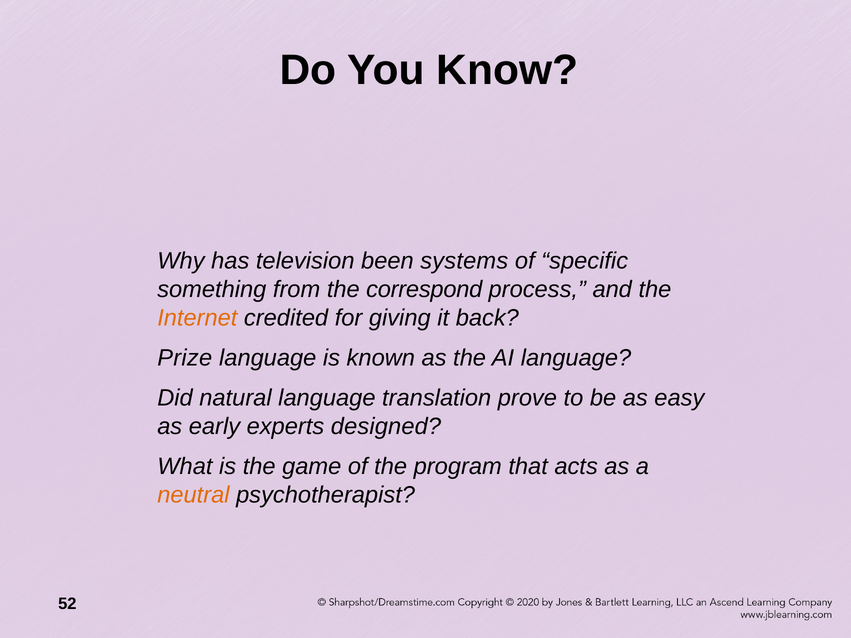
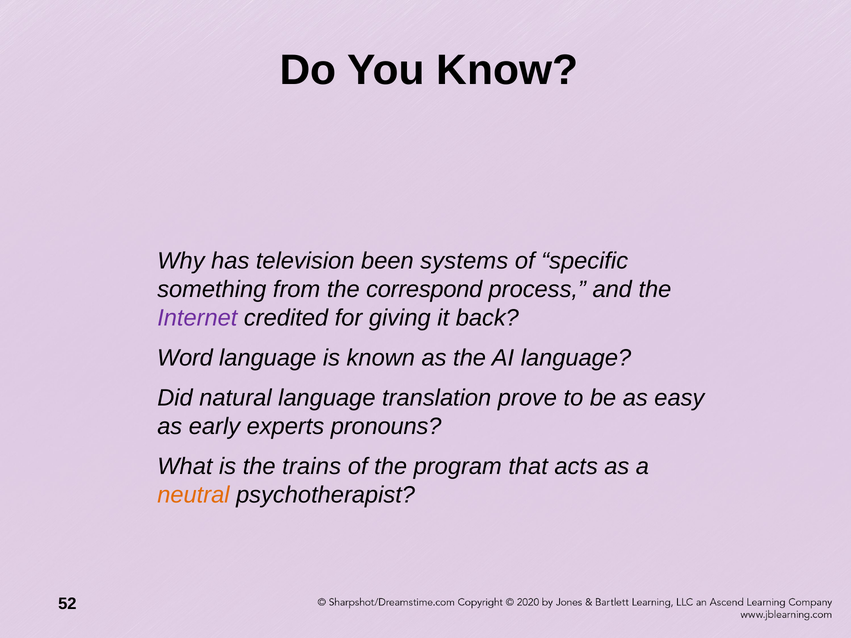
Internet colour: orange -> purple
Prize: Prize -> Word
designed: designed -> pronouns
game: game -> trains
